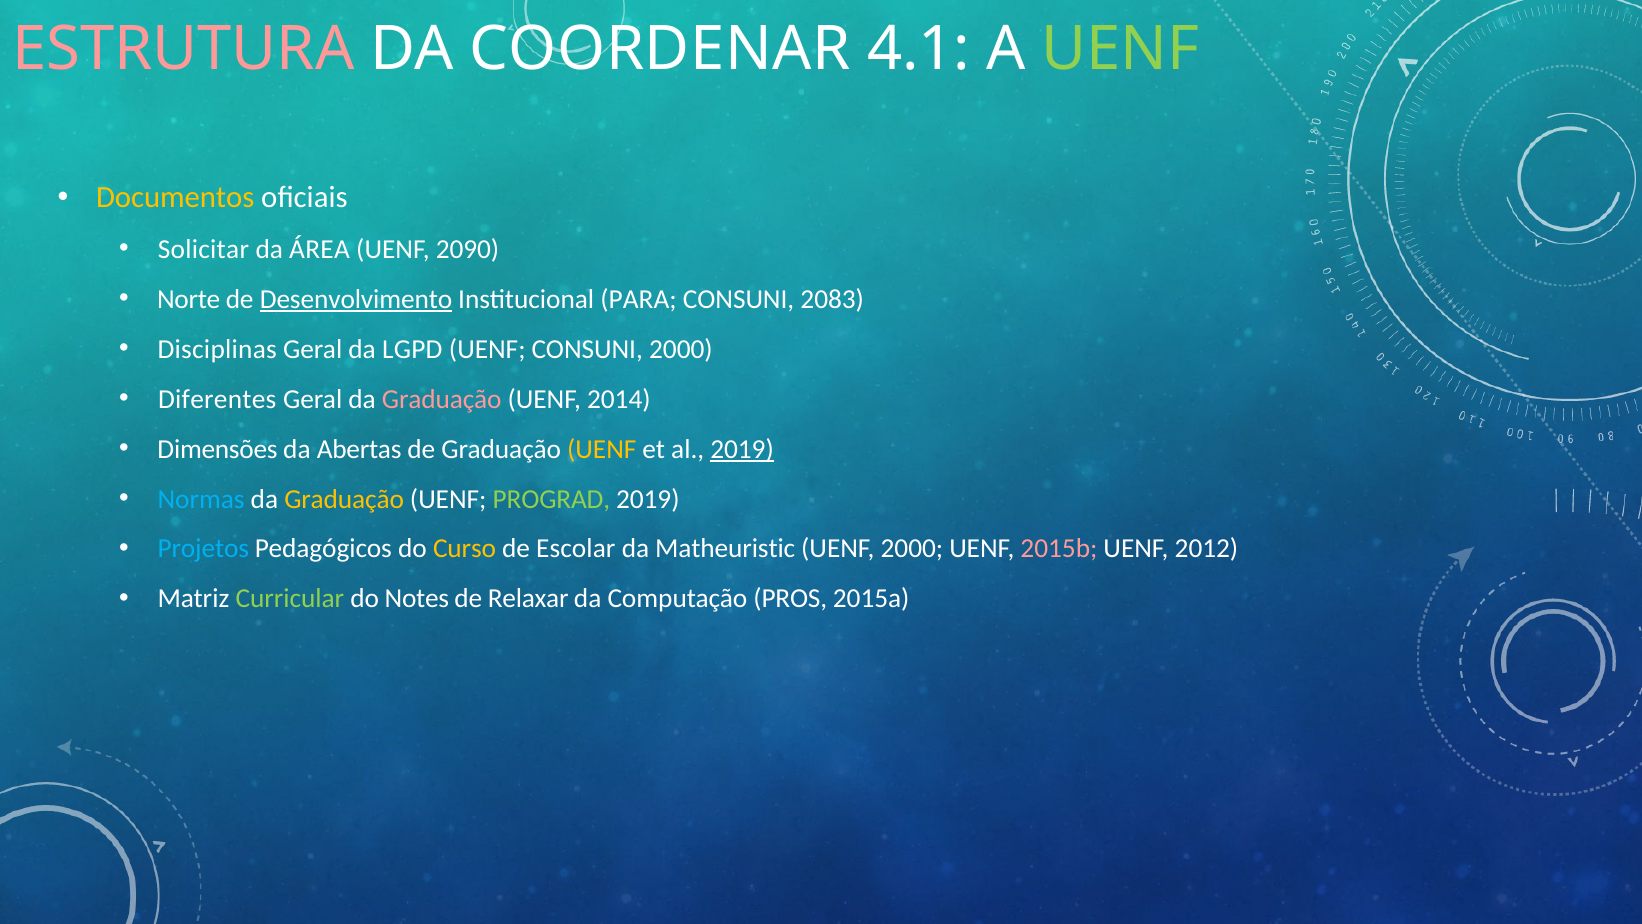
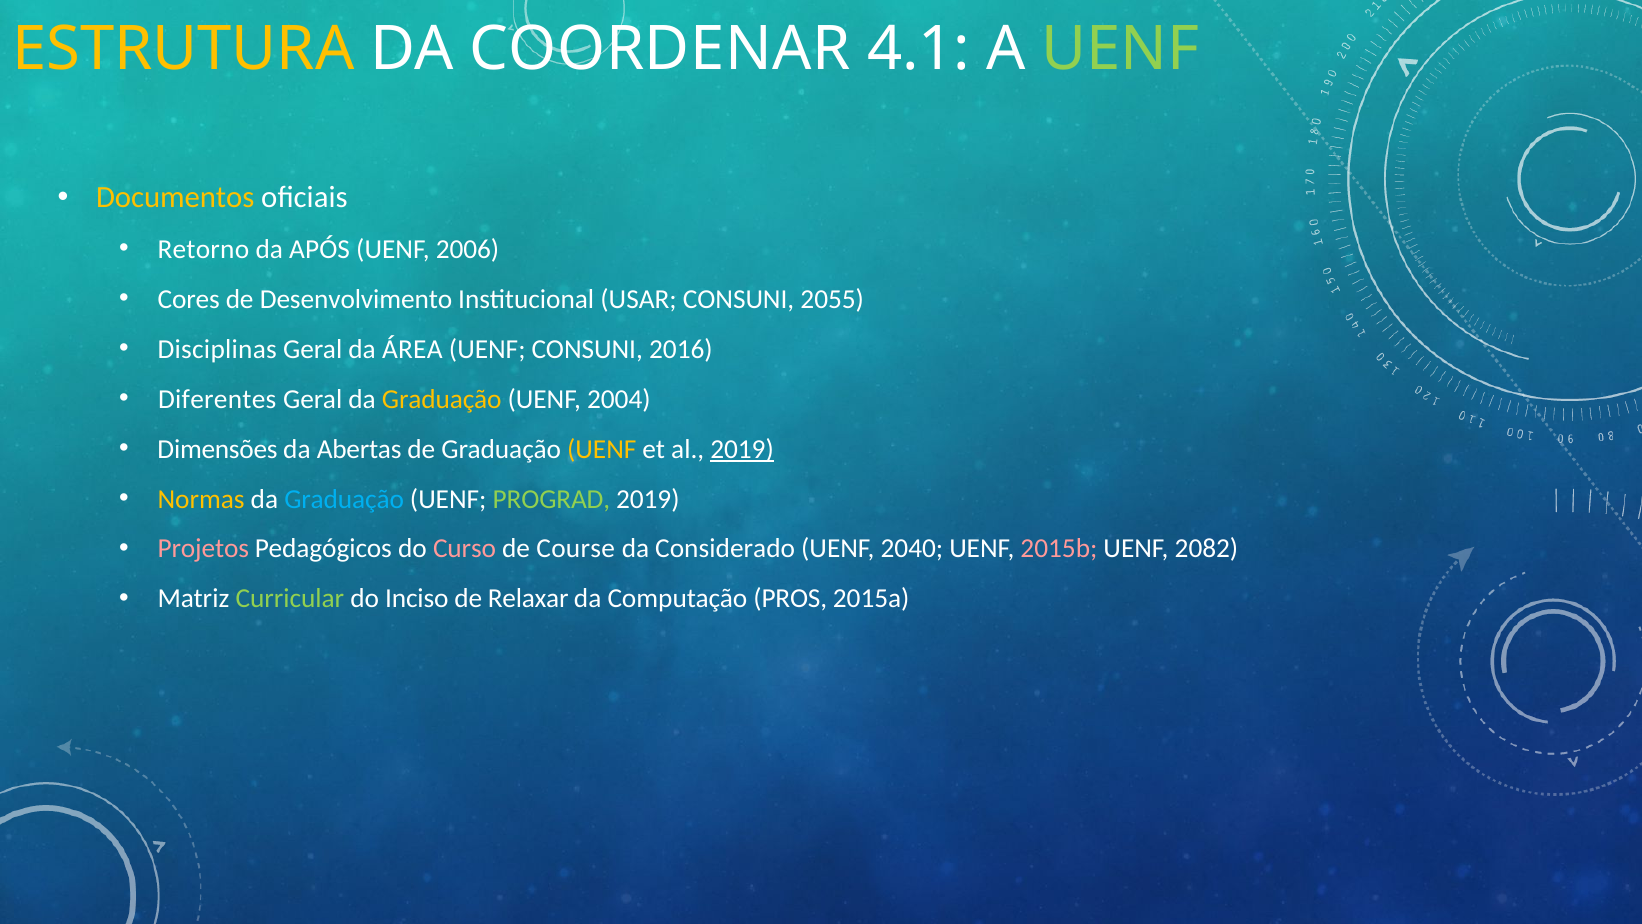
ESTRUTURA colour: pink -> yellow
Solicitar: Solicitar -> Retorno
ÁREA: ÁREA -> APÓS
2090: 2090 -> 2006
Norte: Norte -> Cores
Desenvolvimento underline: present -> none
PARA: PARA -> USAR
2083: 2083 -> 2055
LGPD: LGPD -> ÁREA
CONSUNI 2000: 2000 -> 2016
Graduação at (442, 399) colour: pink -> yellow
2014: 2014 -> 2004
Normas colour: light blue -> yellow
Graduação at (344, 499) colour: yellow -> light blue
Projetos colour: light blue -> pink
Curso colour: yellow -> pink
Escolar: Escolar -> Course
Matheuristic: Matheuristic -> Considerado
UENF 2000: 2000 -> 2040
2012: 2012 -> 2082
Notes: Notes -> Inciso
